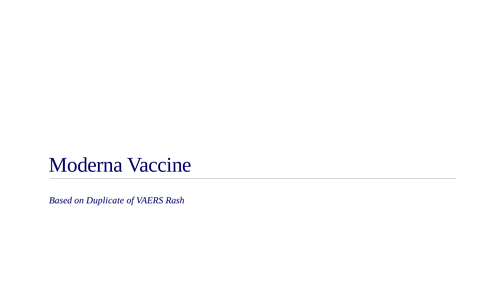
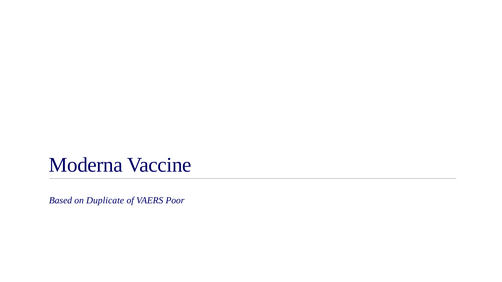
Rash: Rash -> Poor
